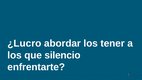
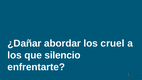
¿Lucro: ¿Lucro -> ¿Dañar
tener: tener -> cruel
